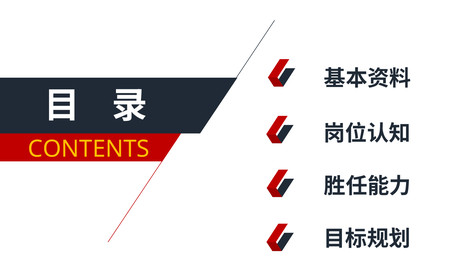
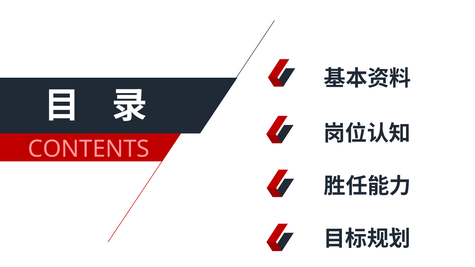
CONTENTS colour: yellow -> pink
